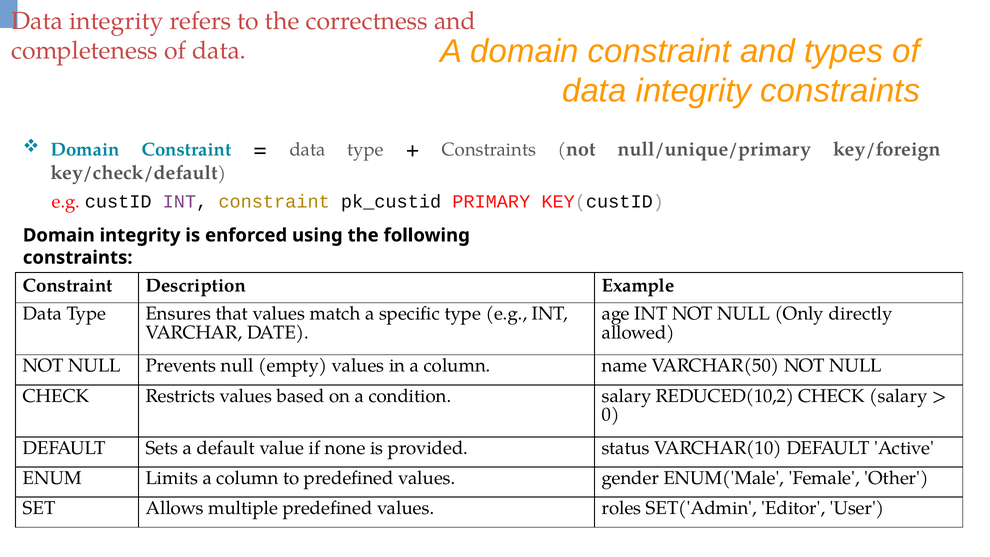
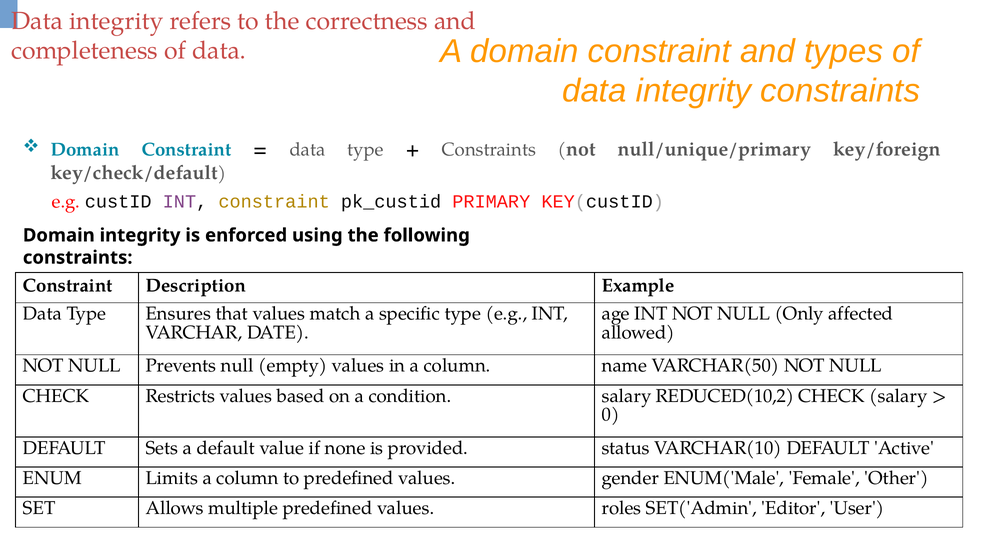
directly: directly -> affected
